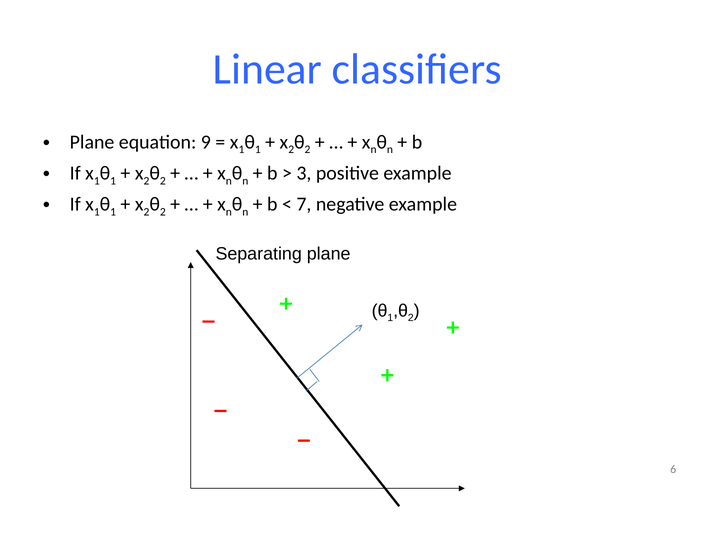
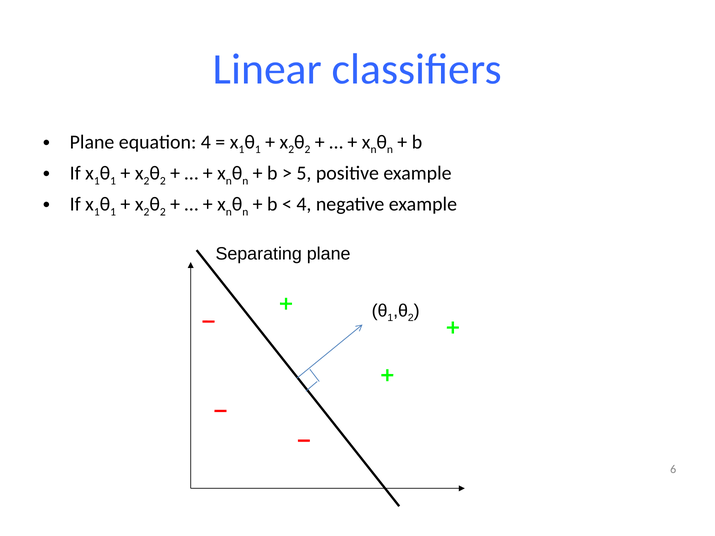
equation 9: 9 -> 4
3: 3 -> 5
7 at (304, 204): 7 -> 4
